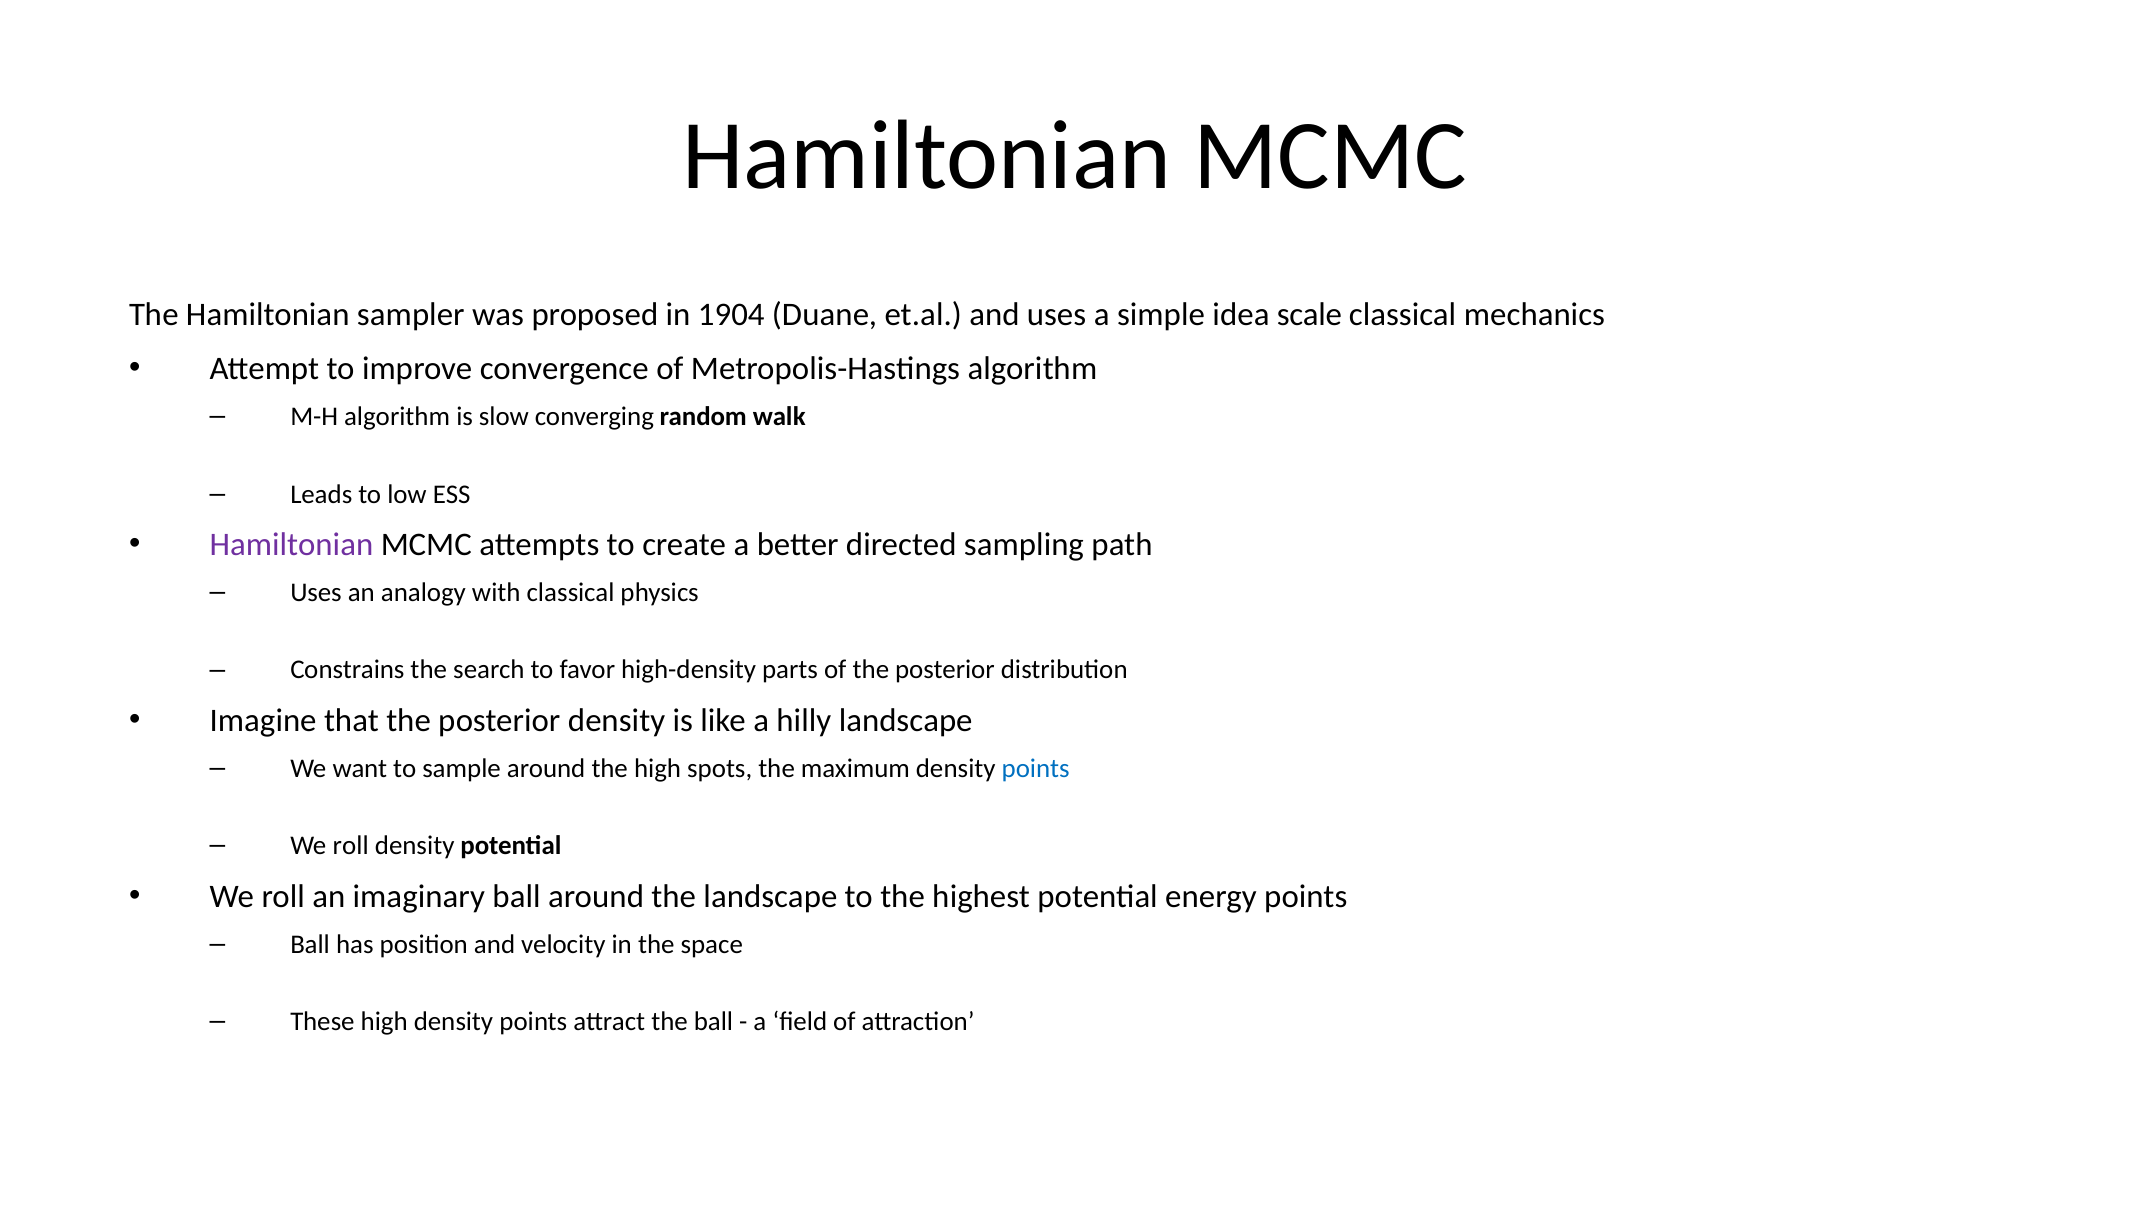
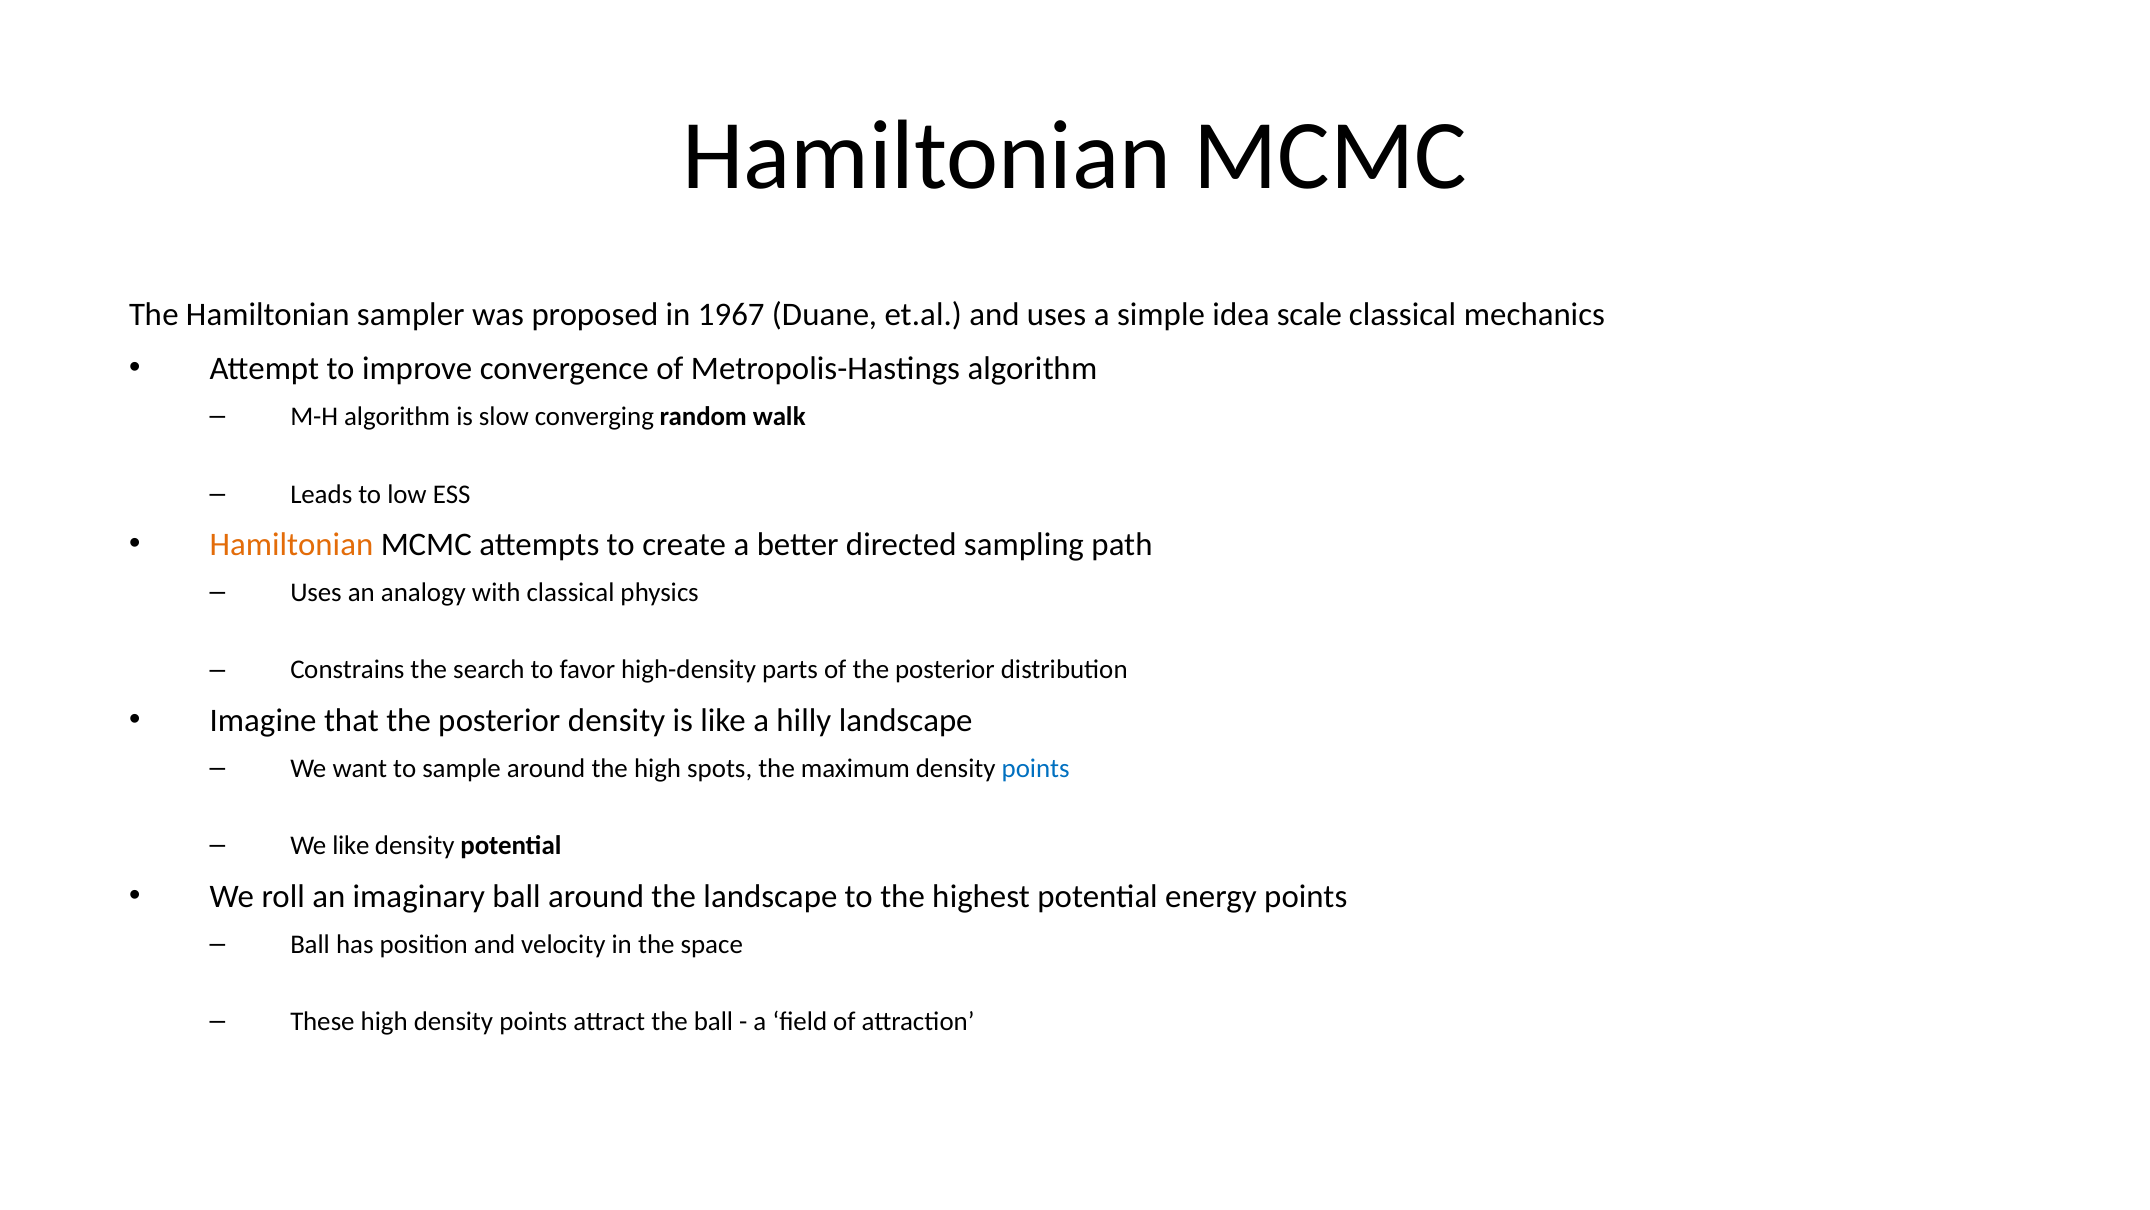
1904: 1904 -> 1967
Hamiltonian at (291, 545) colour: purple -> orange
roll at (351, 846): roll -> like
